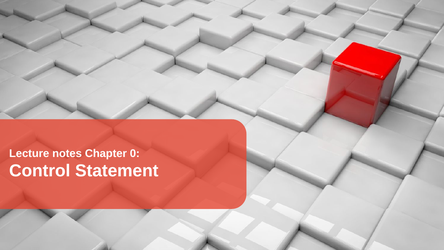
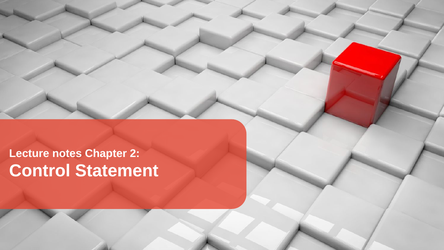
0: 0 -> 2
